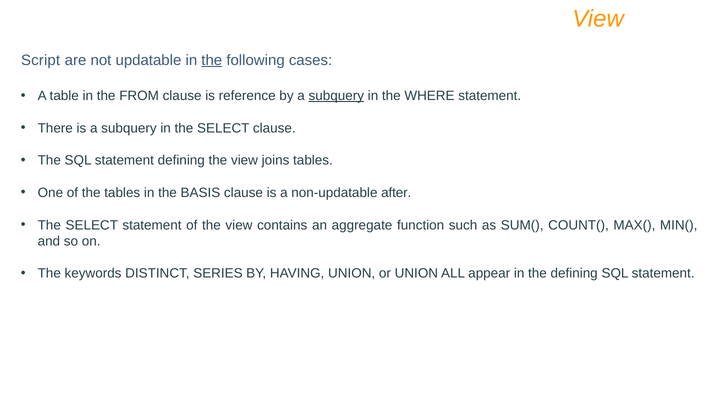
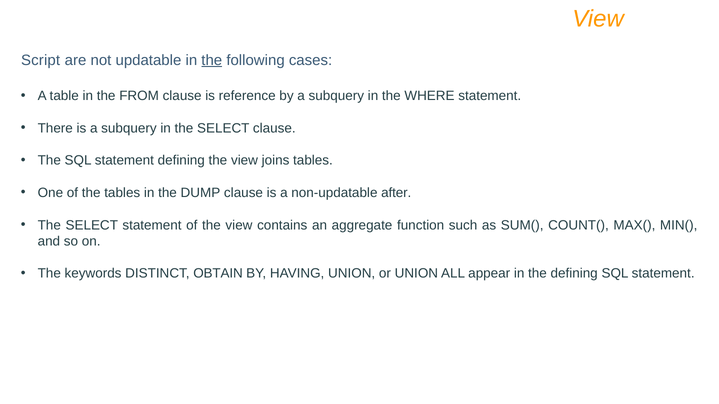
subquery at (336, 96) underline: present -> none
BASIS: BASIS -> DUMP
SERIES: SERIES -> OBTAIN
